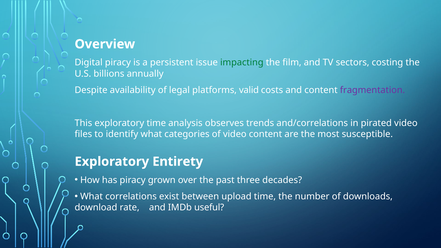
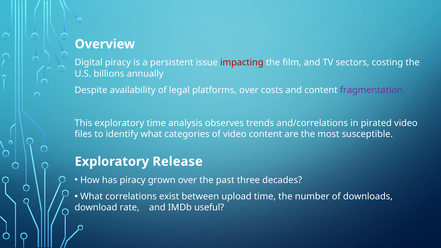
impacting colour: green -> red
platforms valid: valid -> over
Entirety: Entirety -> Release
